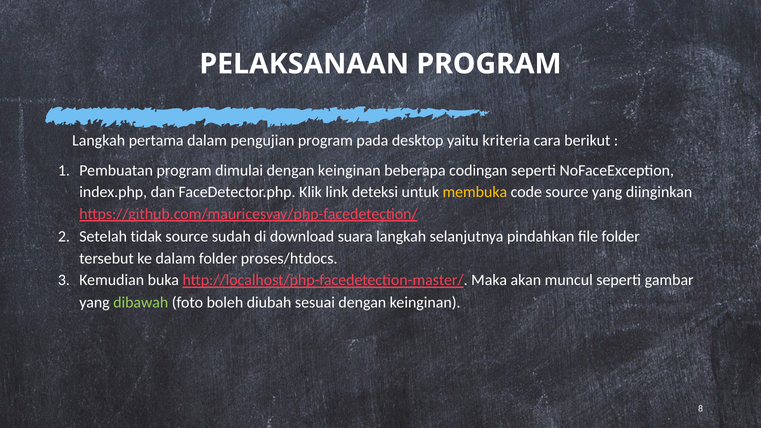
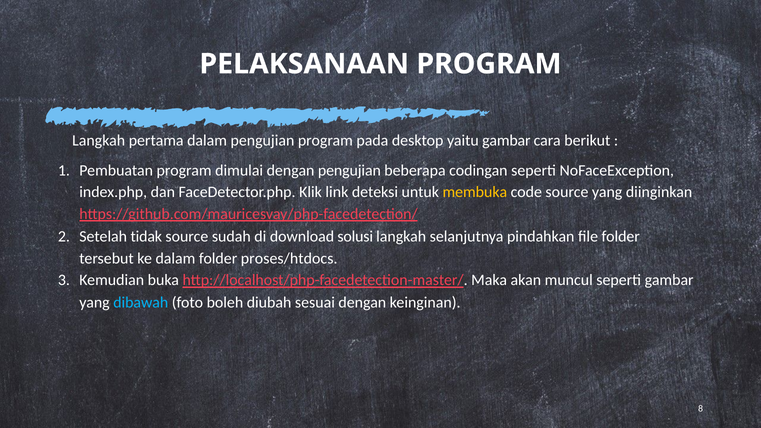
yaitu kriteria: kriteria -> gambar
dimulai dengan keinginan: keinginan -> pengujian
suara: suara -> solusi
dibawah colour: light green -> light blue
